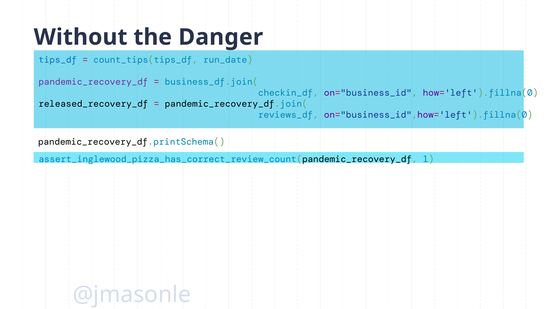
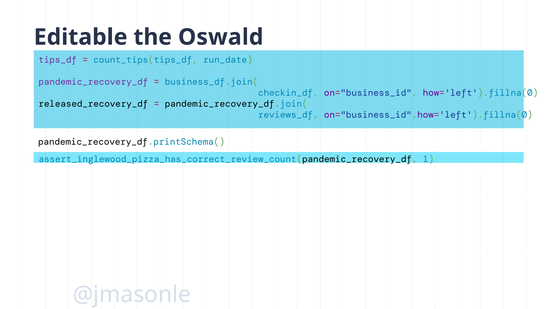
Without: Without -> Editable
Danger: Danger -> Oswald
tips_df colour: blue -> purple
